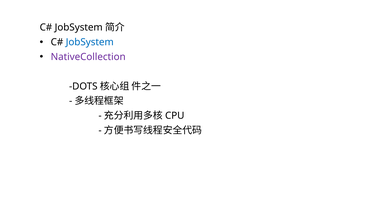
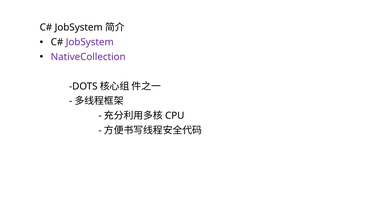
JobSystem at (90, 42) colour: blue -> purple
